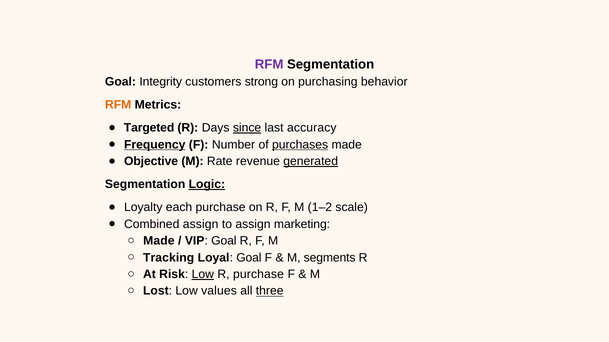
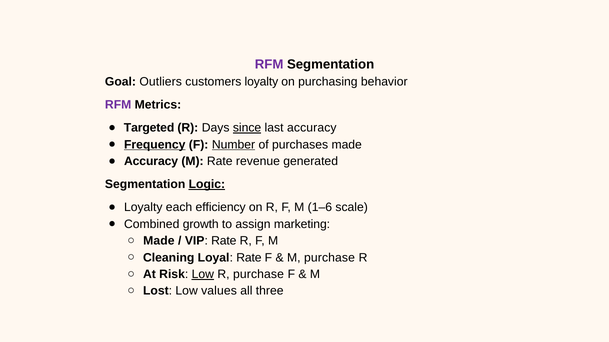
Integrity: Integrity -> Outliers
customers strong: strong -> loyalty
RFM at (118, 105) colour: orange -> purple
Number underline: none -> present
purchases underline: present -> none
Objective at (151, 162): Objective -> Accuracy
generated underline: present -> none
each purchase: purchase -> efficiency
1–2: 1–2 -> 1–6
Combined assign: assign -> growth
VIP Goal: Goal -> Rate
Tracking: Tracking -> Cleaning
Loyal Goal: Goal -> Rate
M segments: segments -> purchase
three underline: present -> none
